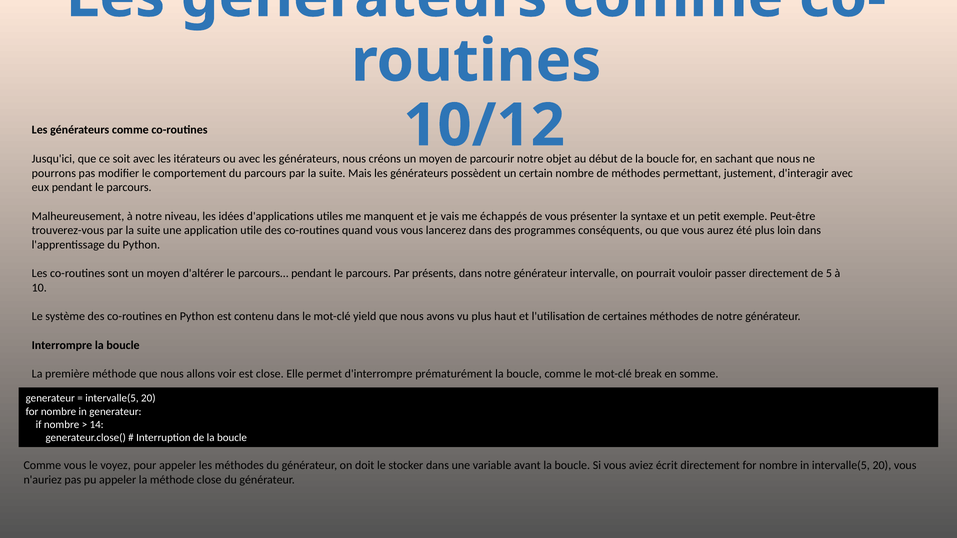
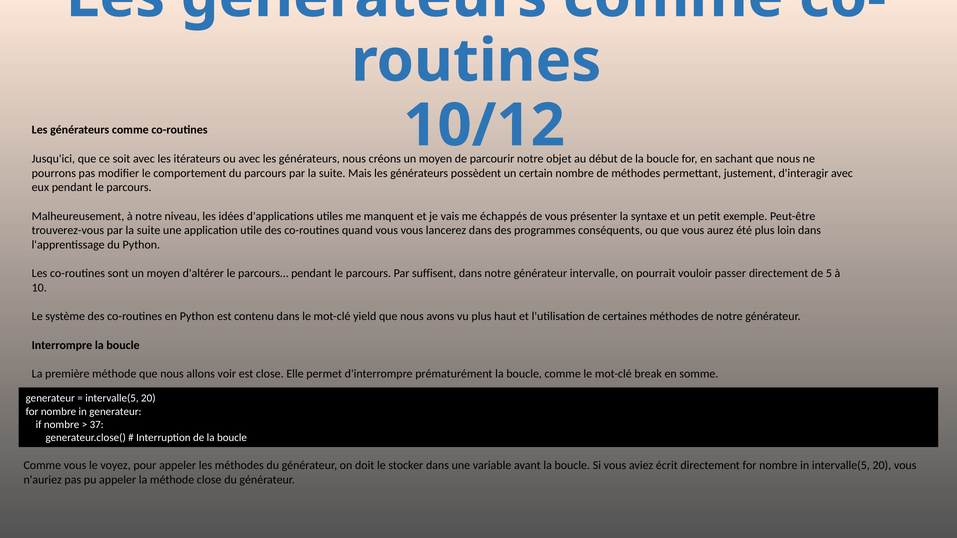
présents: présents -> suffisent
14: 14 -> 37
